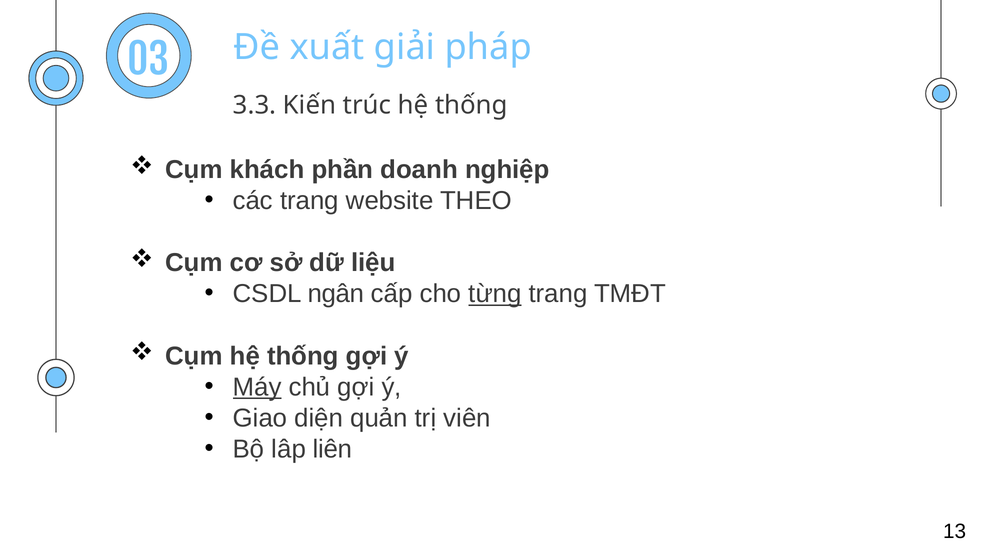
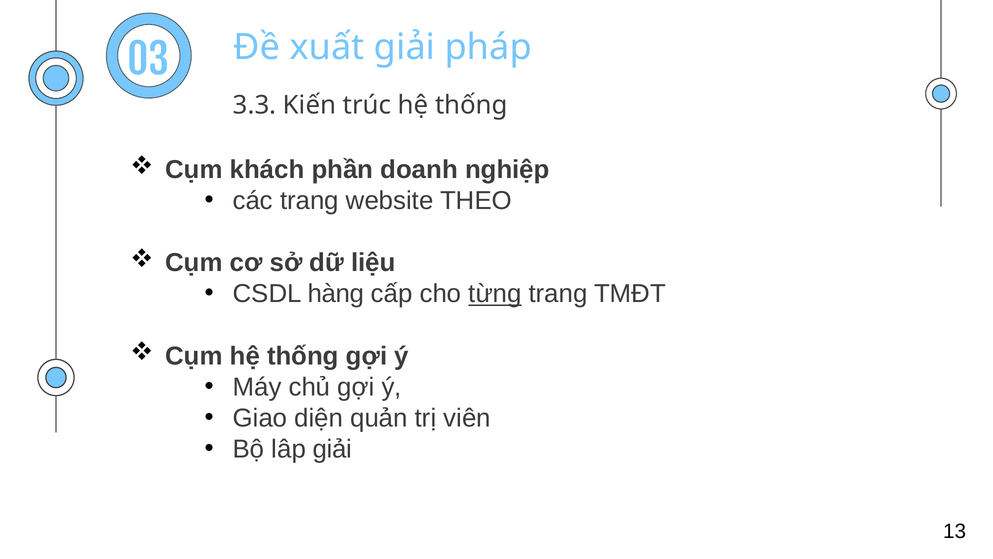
ngân: ngân -> hàng
Máy underline: present -> none
lâp liên: liên -> giải
